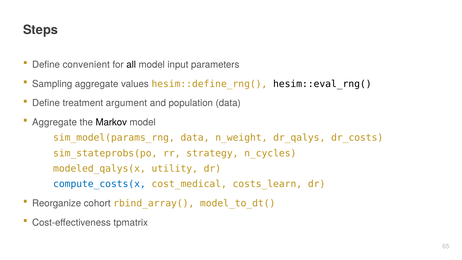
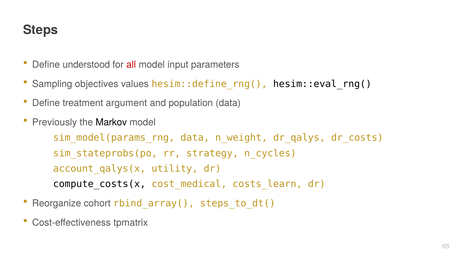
convenient: convenient -> understood
all colour: black -> red
Sampling aggregate: aggregate -> objectives
Aggregate at (55, 122): Aggregate -> Previously
modeled_qalys(x: modeled_qalys(x -> account_qalys(x
compute_costs(x colour: blue -> black
model_to_dt(: model_to_dt( -> steps_to_dt(
